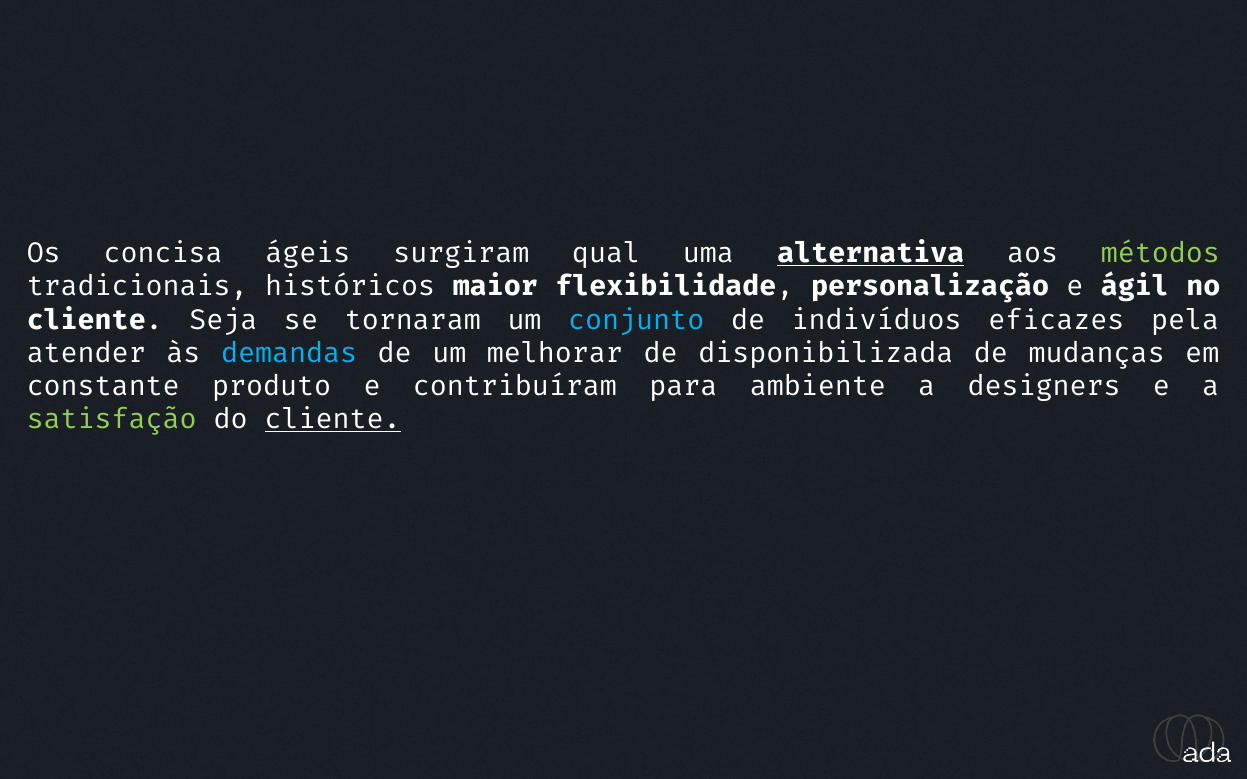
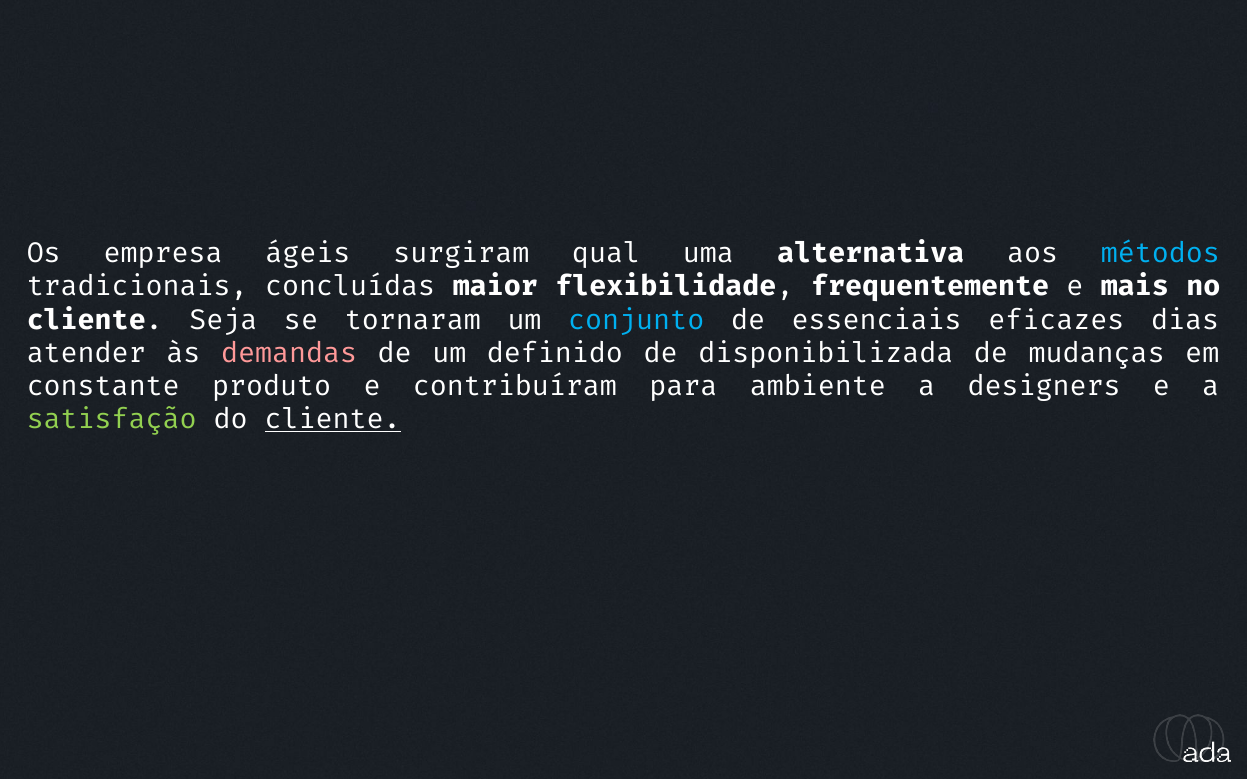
concisa: concisa -> empresa
alternativa underline: present -> none
métodos colour: light green -> light blue
históricos: históricos -> concluídas
personalização: personalização -> frequentemente
ágil: ágil -> mais
indivíduos: indivíduos -> essenciais
pela: pela -> dias
demandas colour: light blue -> pink
melhorar: melhorar -> definido
